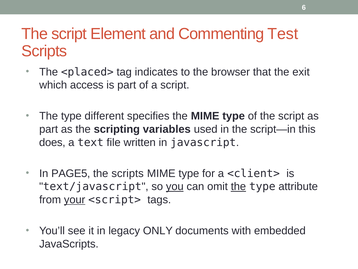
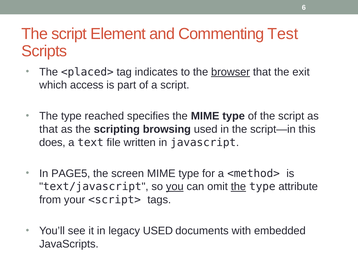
browser underline: none -> present
different: different -> reached
part at (49, 129): part -> that
variables: variables -> browsing
the scripts: scripts -> screen
<client>: <client> -> <method>
your underline: present -> none
legacy ONLY: ONLY -> USED
